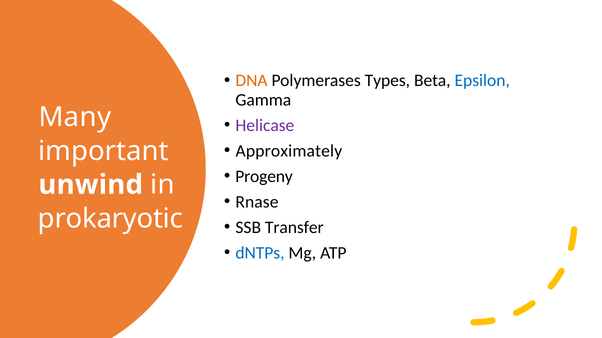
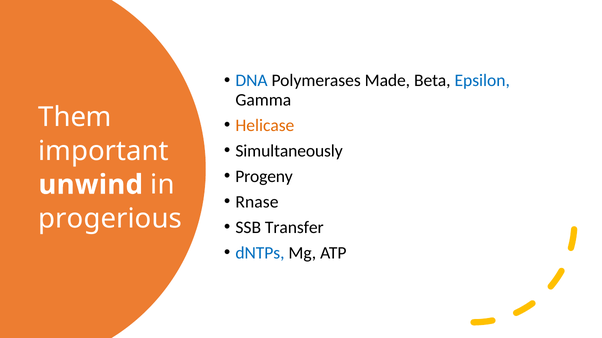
DNA colour: orange -> blue
Types: Types -> Made
Many: Many -> Them
Helicase colour: purple -> orange
Approximately: Approximately -> Simultaneously
prokaryotic: prokaryotic -> progerious
